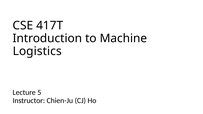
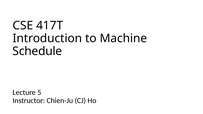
Logistics: Logistics -> Schedule
